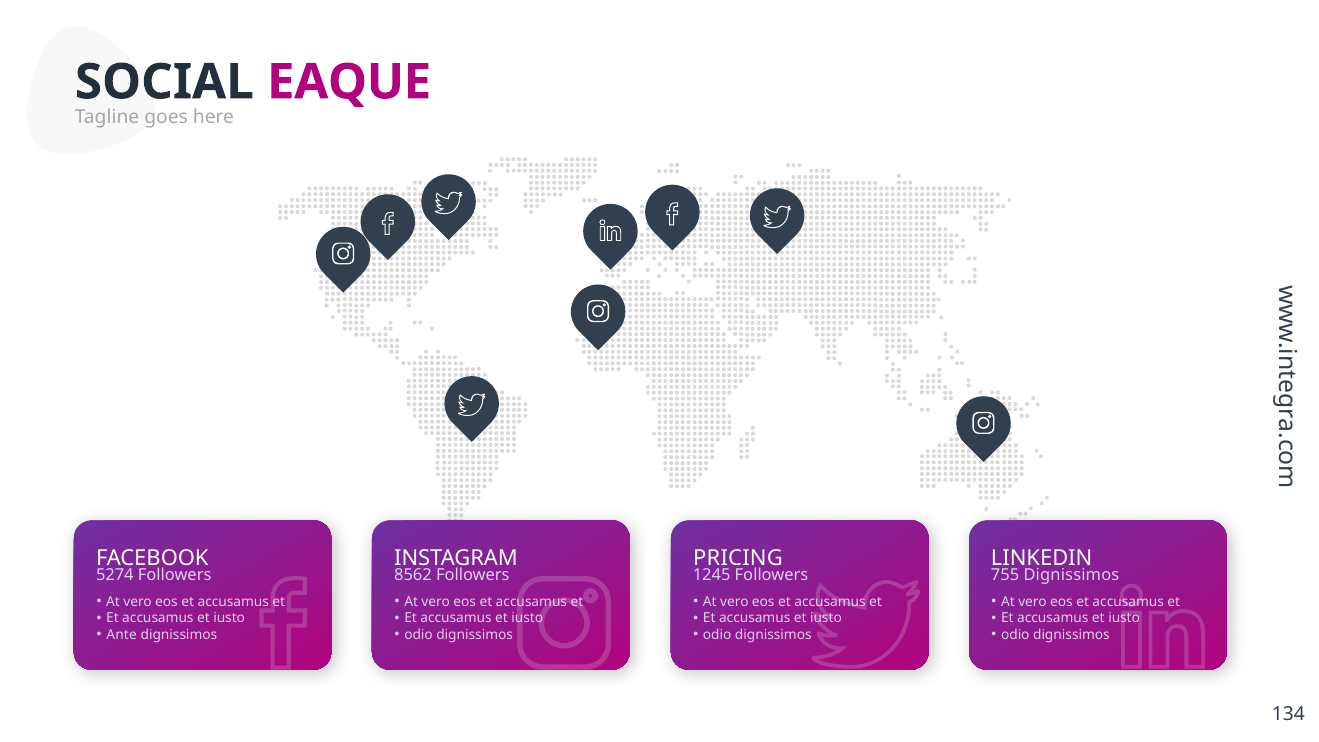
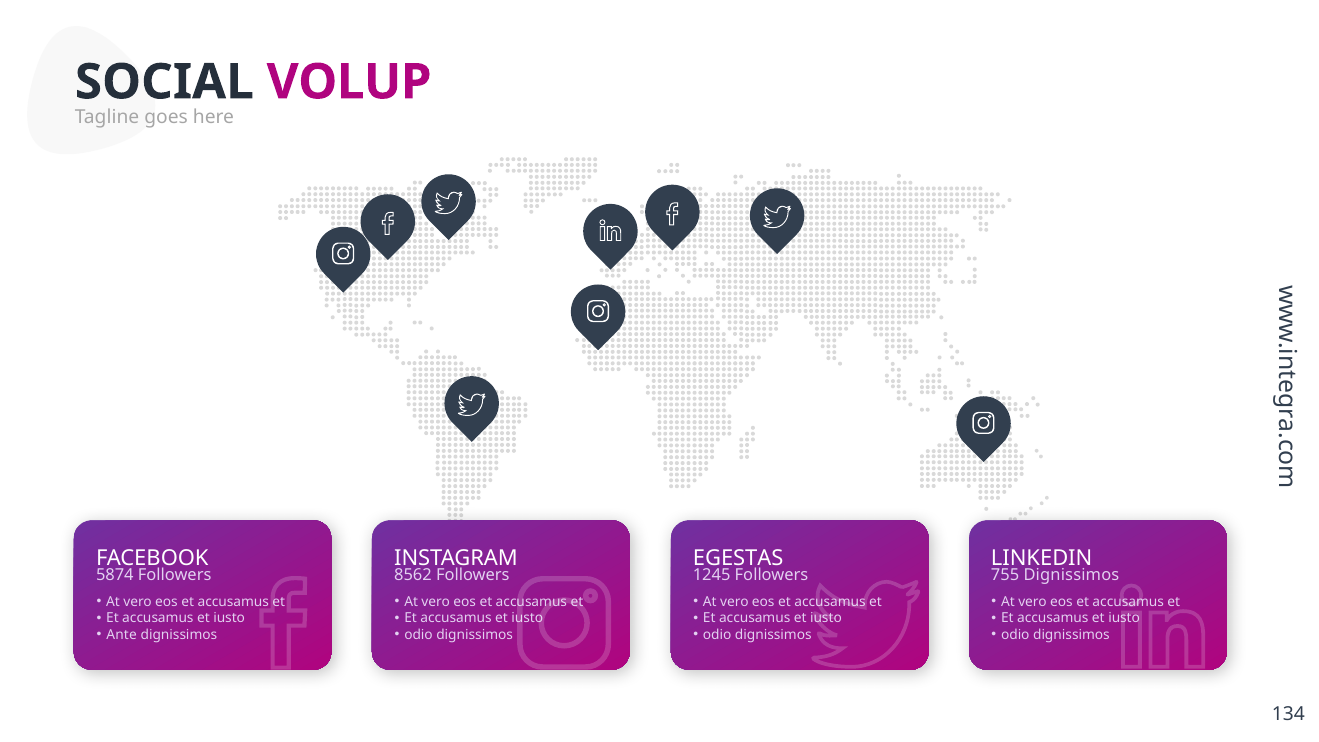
EAQUE: EAQUE -> VOLUP
PRICING: PRICING -> EGESTAS
5274: 5274 -> 5874
